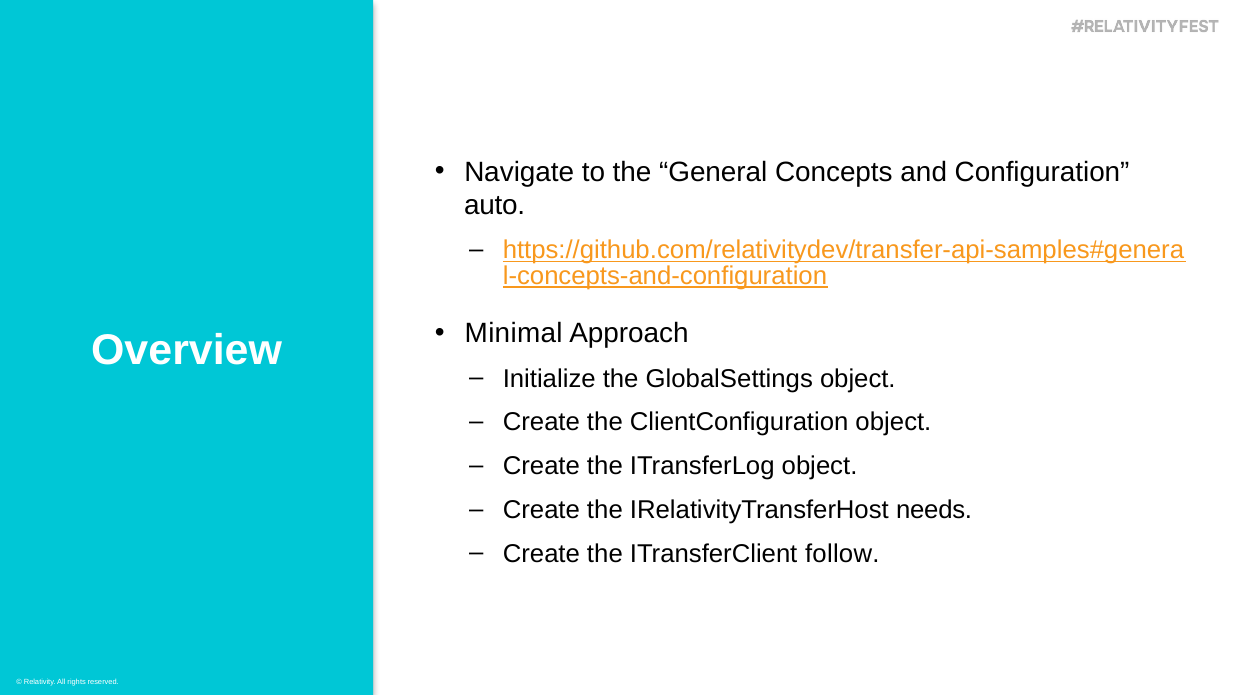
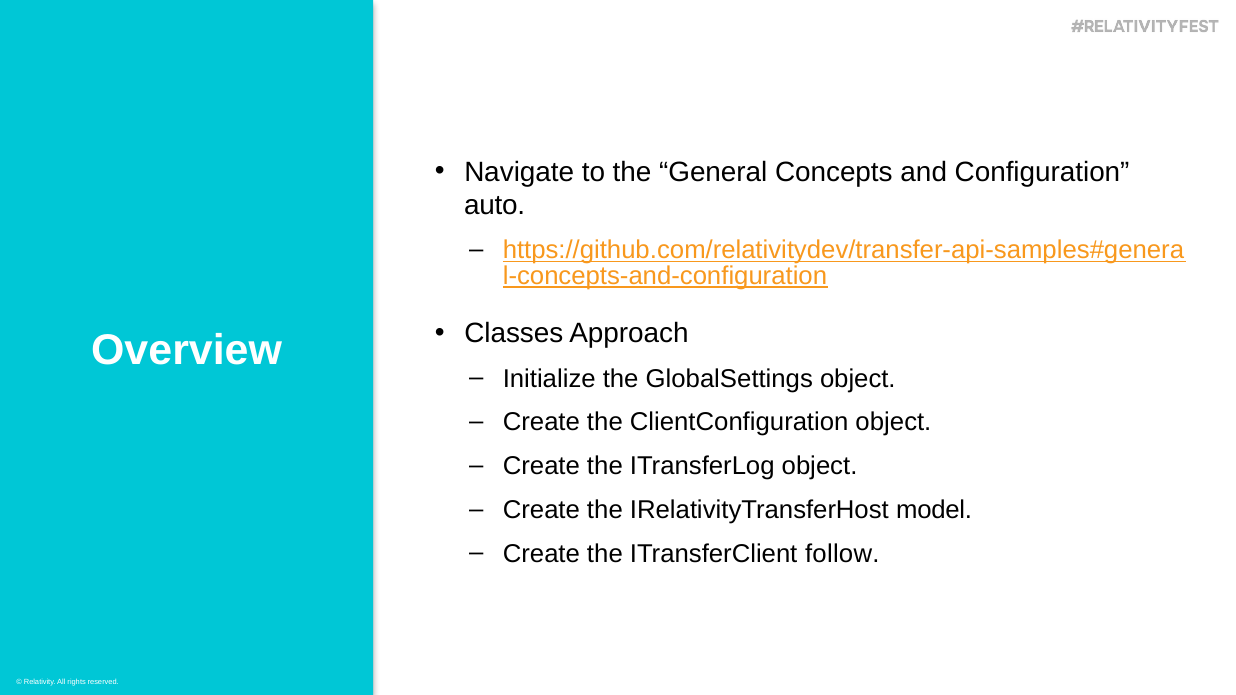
Minimal: Minimal -> Classes
needs: needs -> model
